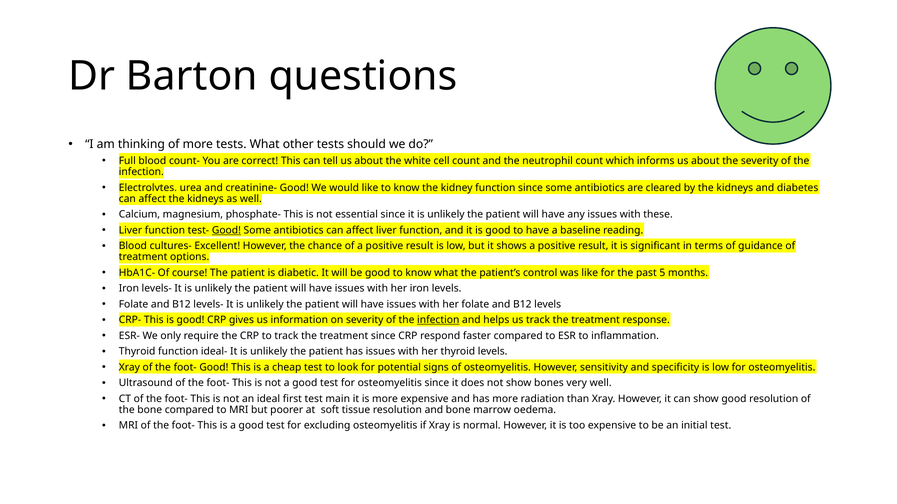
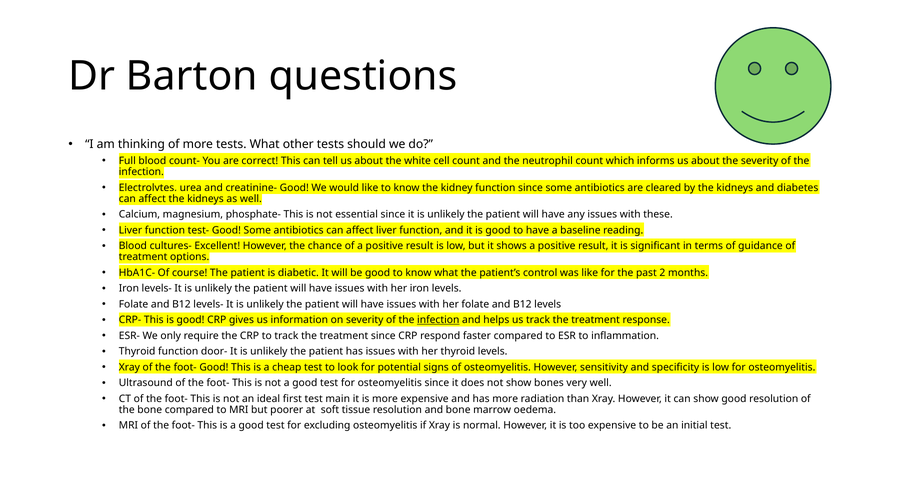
Good at (226, 230) underline: present -> none
5: 5 -> 2
ideal-: ideal- -> door-
